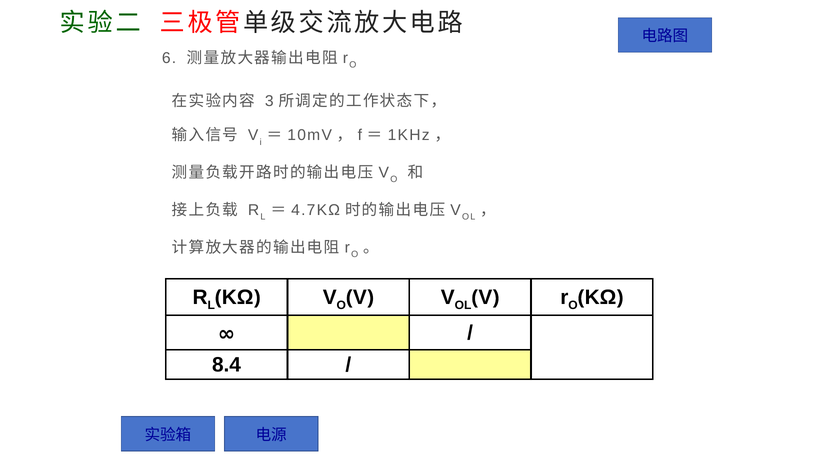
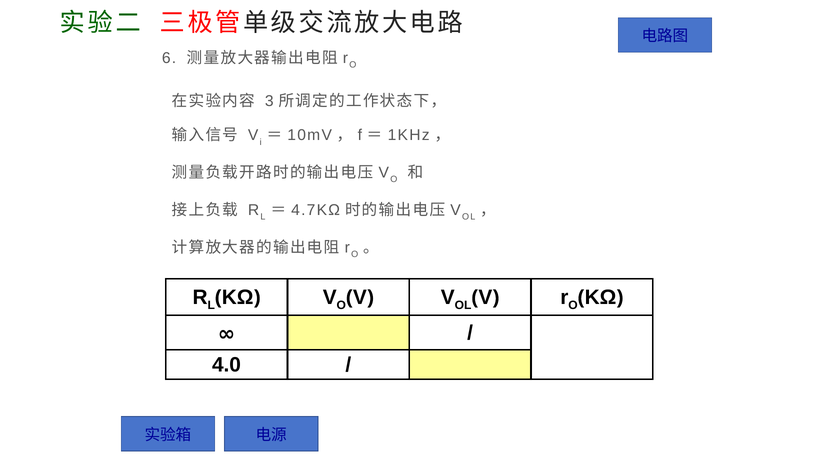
8.4: 8.4 -> 4.0
